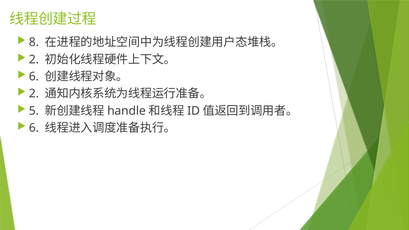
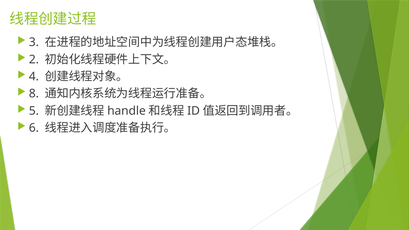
8: 8 -> 3
6 at (34, 77): 6 -> 4
2 at (34, 94): 2 -> 8
